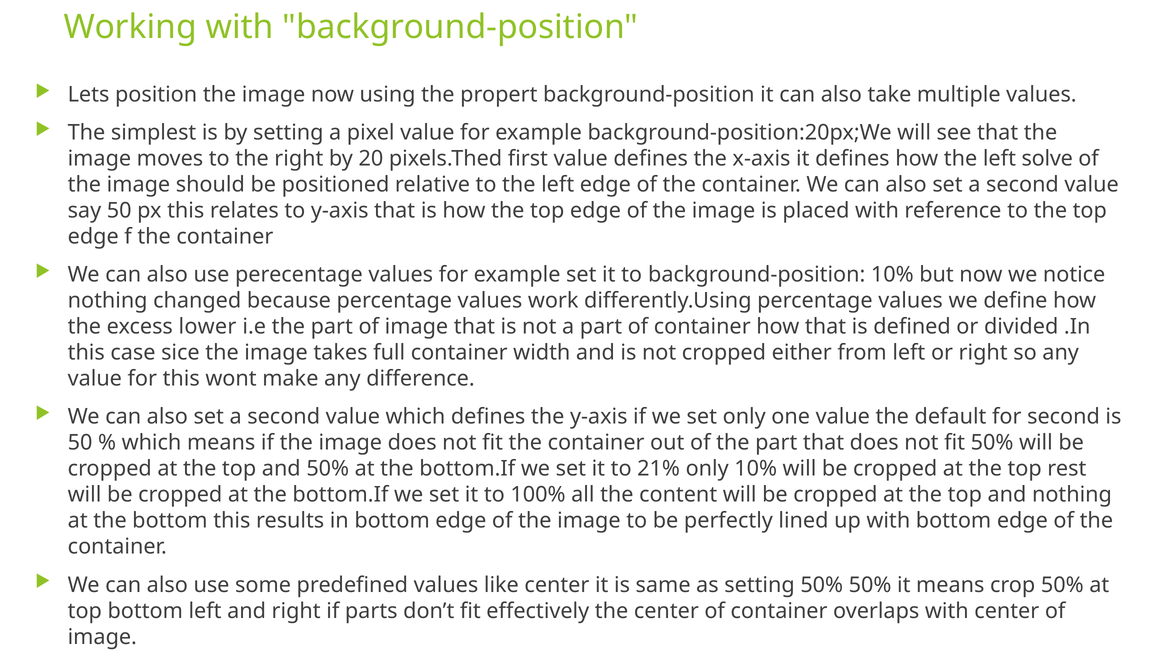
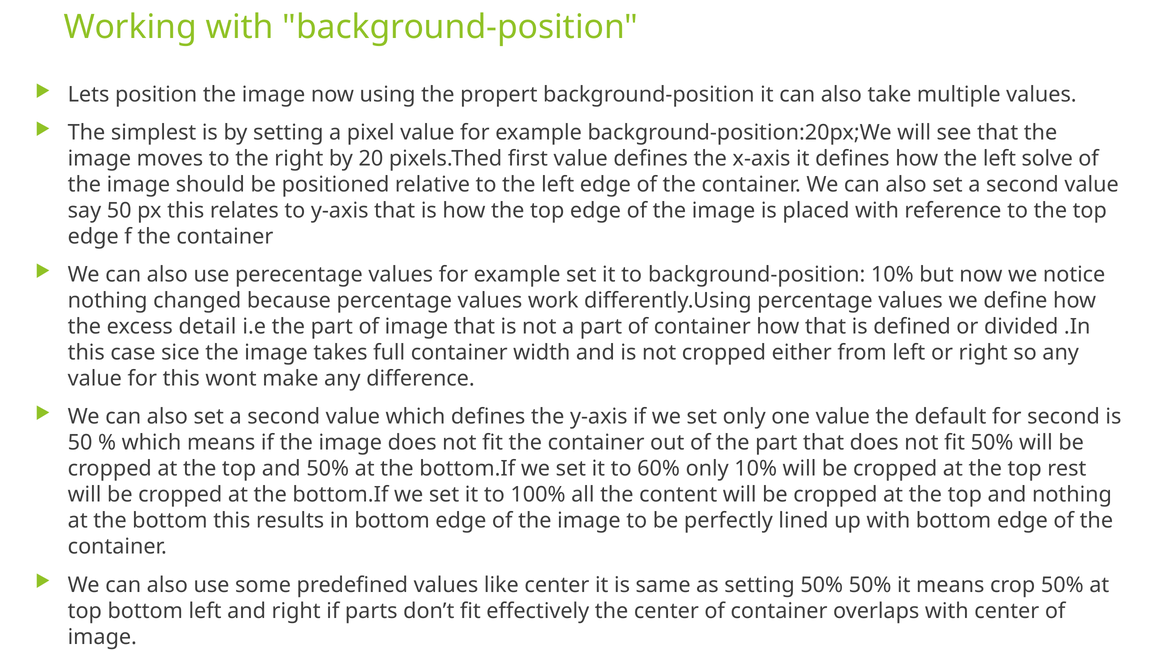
lower: lower -> detail
21%: 21% -> 60%
